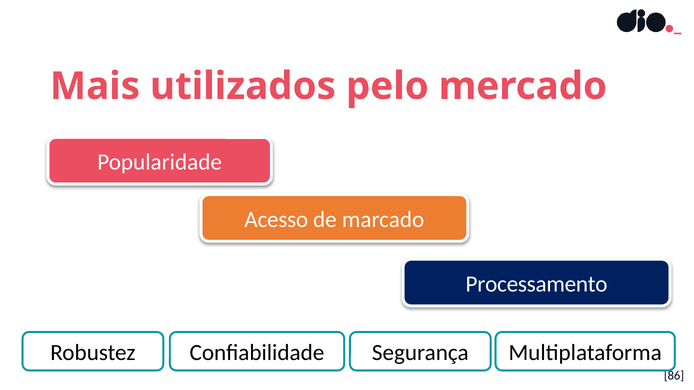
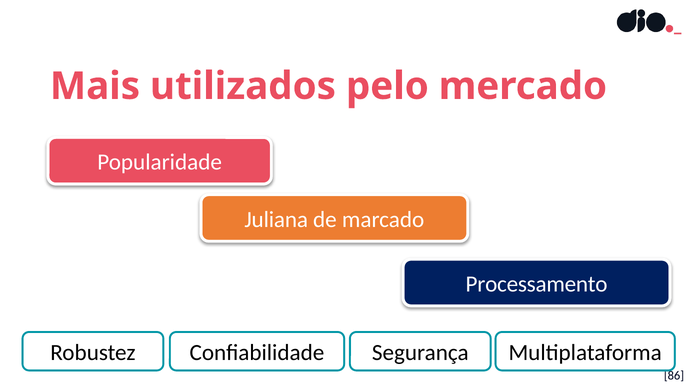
Acesso: Acesso -> Juliana
